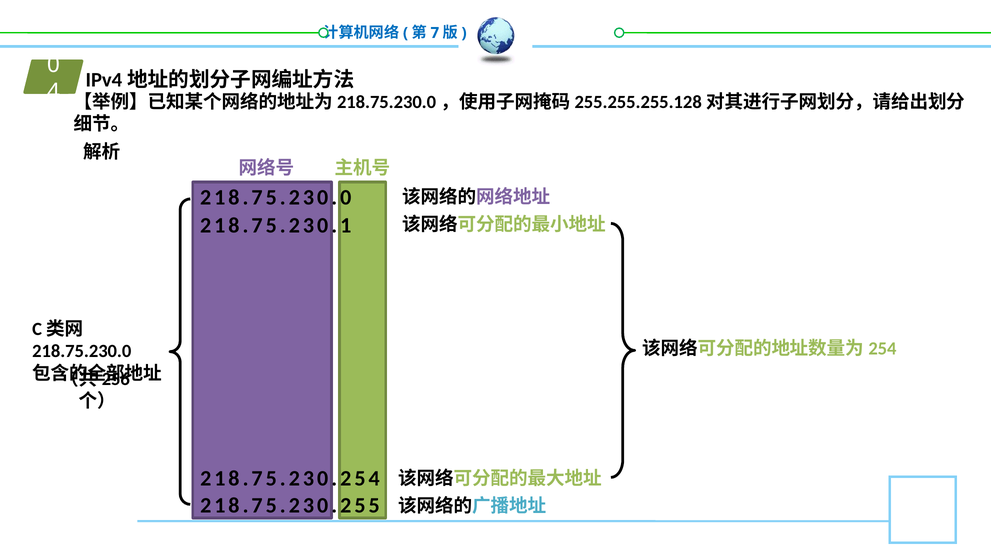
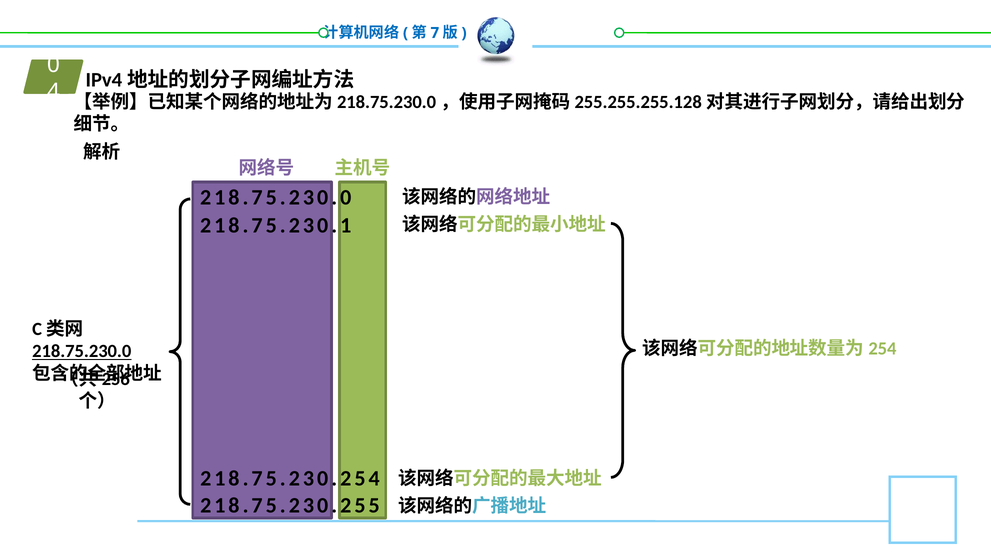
218.75.230.0 at (82, 351) underline: none -> present
